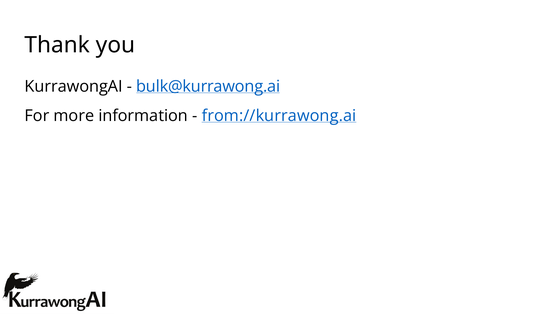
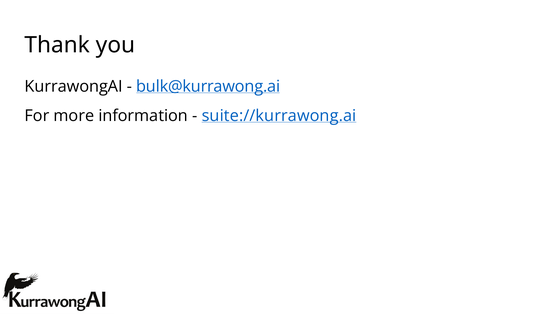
from://kurrawong.ai: from://kurrawong.ai -> suite://kurrawong.ai
